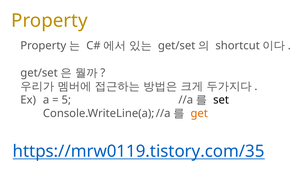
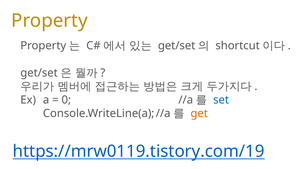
5: 5 -> 0
set colour: black -> blue
https://mrw0119.tistory.com/35: https://mrw0119.tistory.com/35 -> https://mrw0119.tistory.com/19
